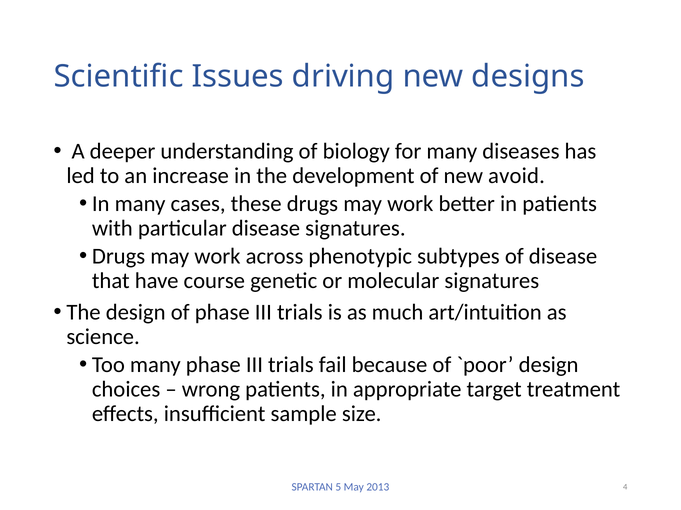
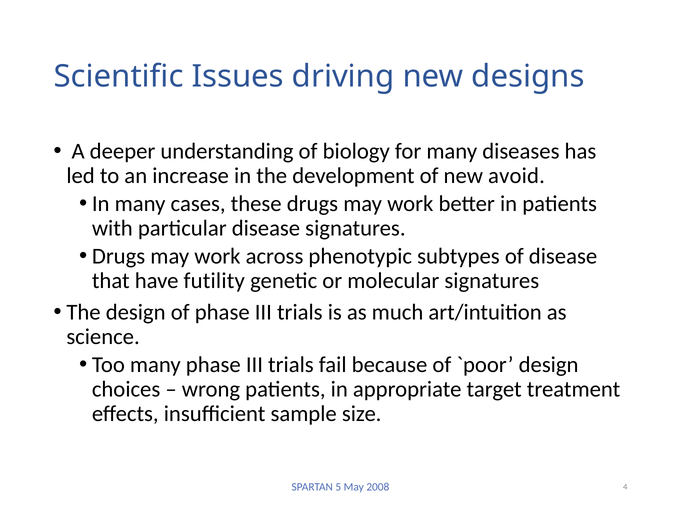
course: course -> futility
2013: 2013 -> 2008
